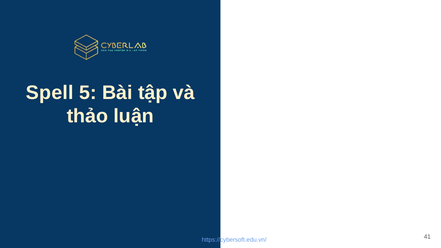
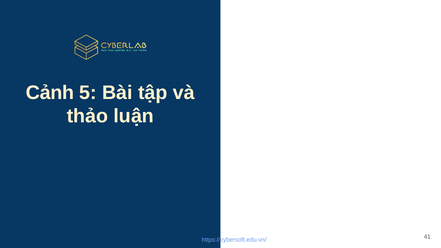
Spell: Spell -> Cảnh
